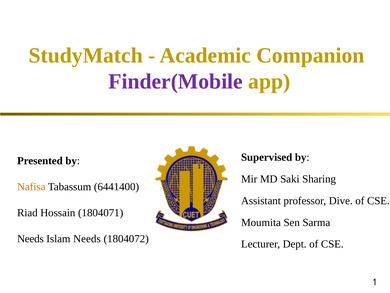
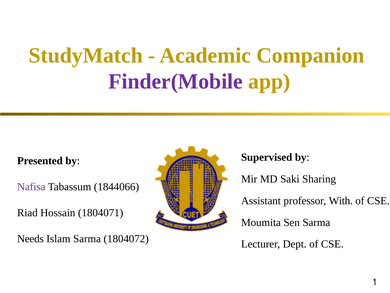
Nafisa colour: orange -> purple
6441400: 6441400 -> 1844066
Dive: Dive -> With
Islam Needs: Needs -> Sarma
